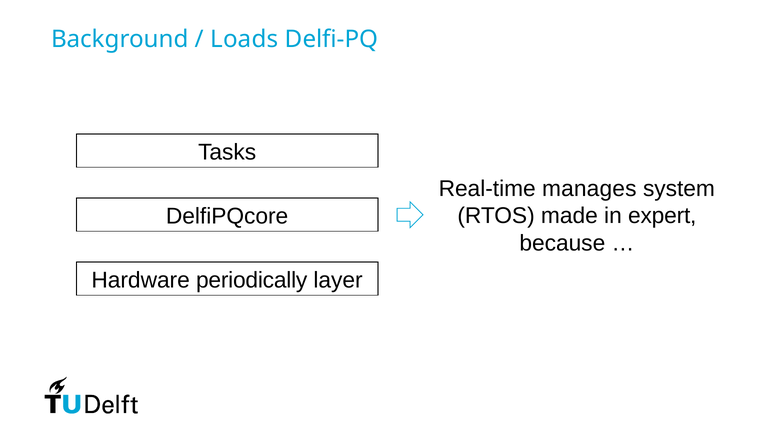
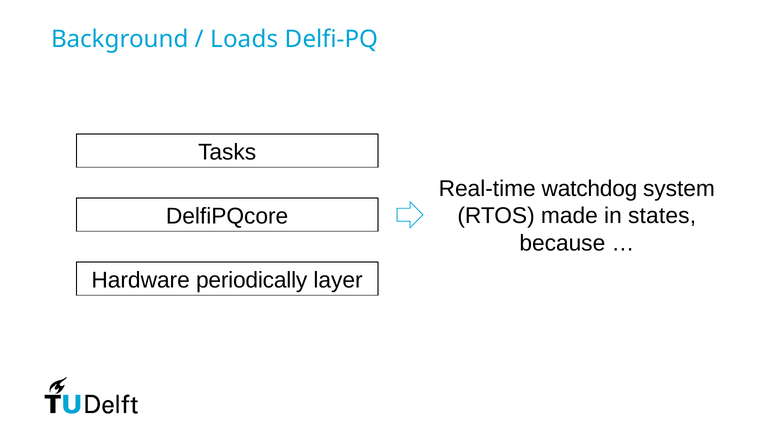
manages: manages -> watchdog
expert: expert -> states
